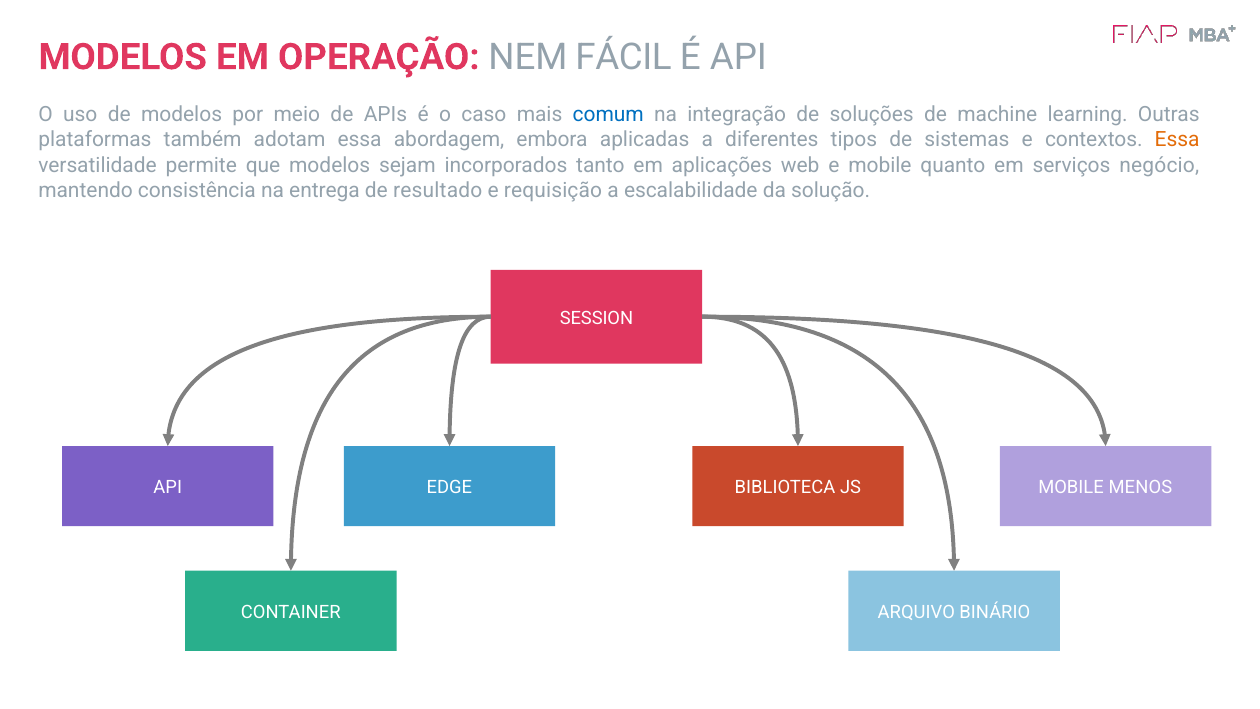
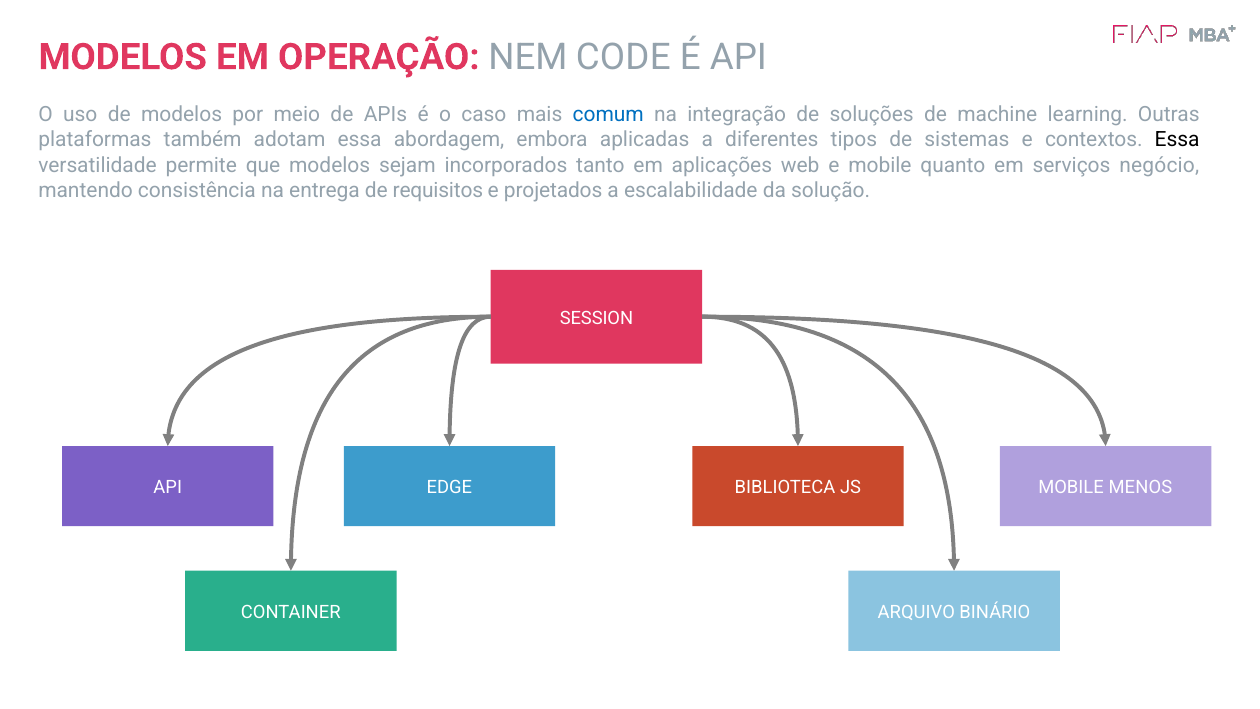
FÁCIL: FÁCIL -> CODE
Essa at (1177, 140) colour: orange -> black
resultado: resultado -> requisitos
requisição: requisição -> projetados
